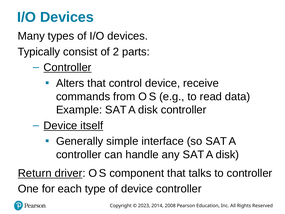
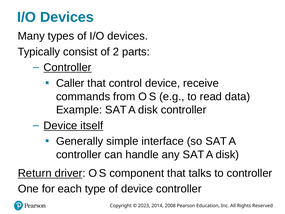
Alters: Alters -> Caller
